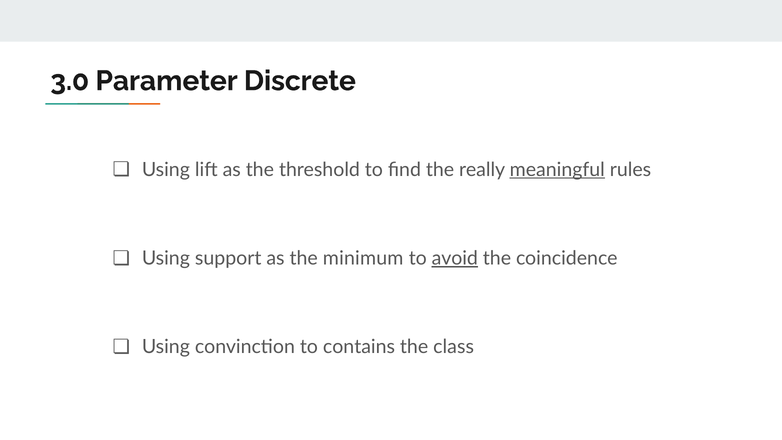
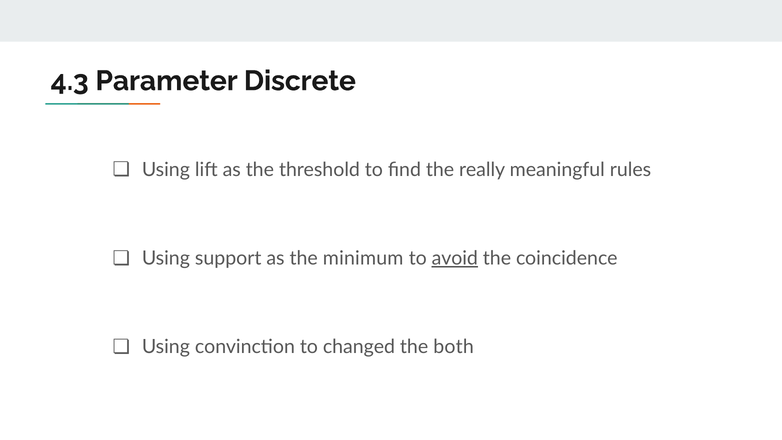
3.0: 3.0 -> 4.3
meaningful underline: present -> none
contains: contains -> changed
class: class -> both
